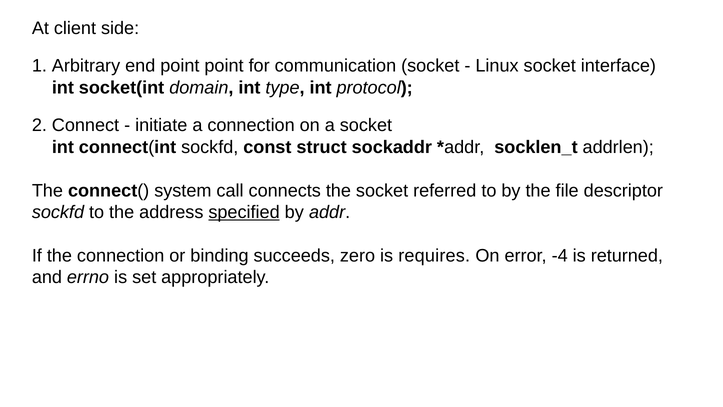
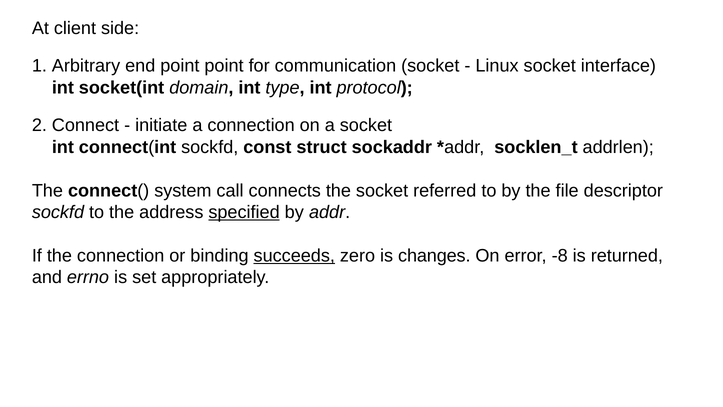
succeeds underline: none -> present
requires: requires -> changes
-4: -4 -> -8
